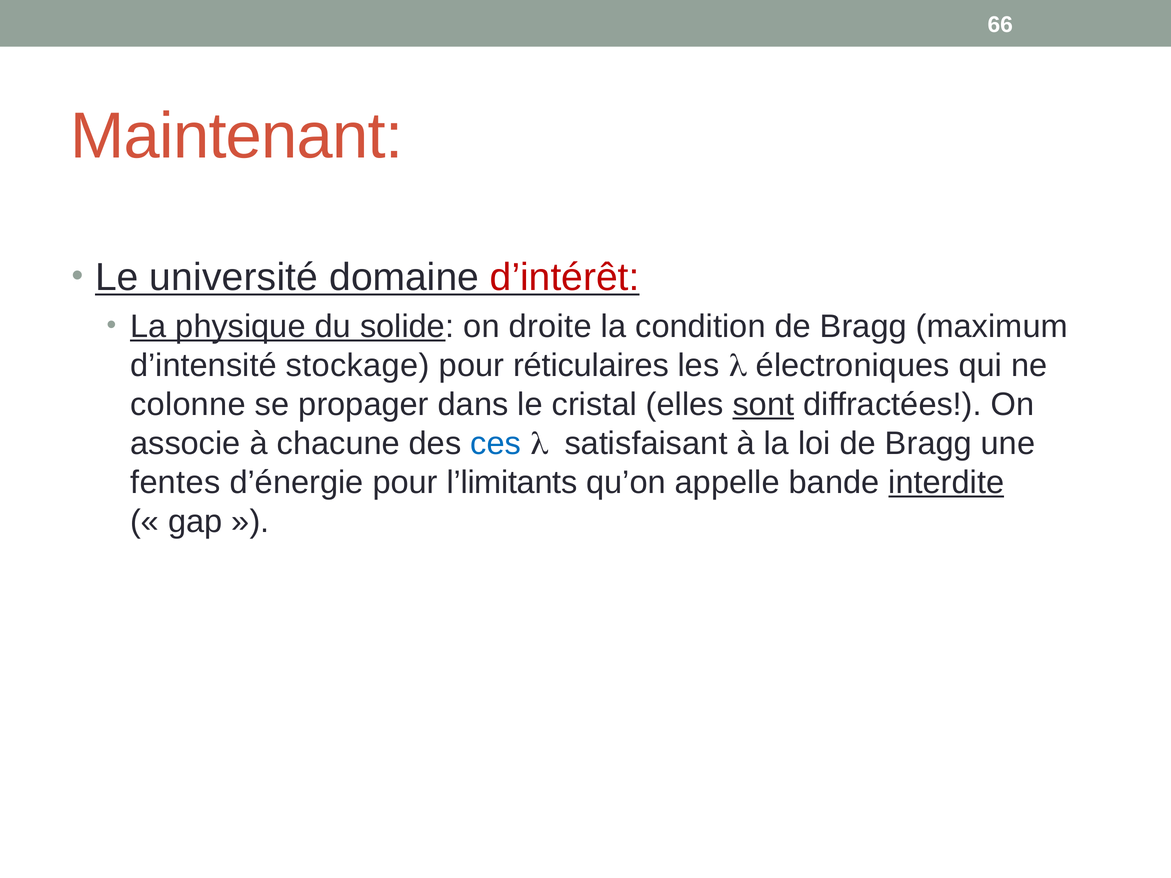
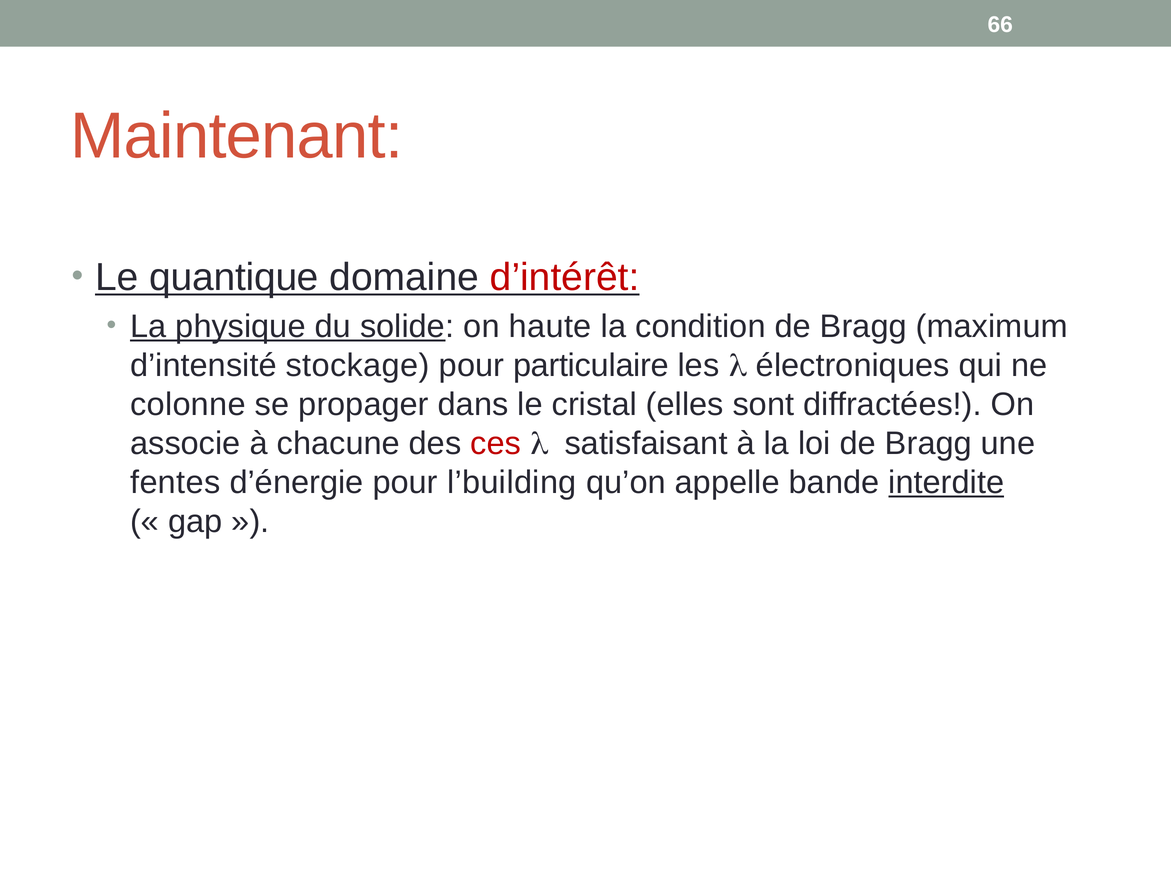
université: université -> quantique
droite: droite -> haute
réticulaires: réticulaires -> particulaire
sont underline: present -> none
ces colour: blue -> red
l’limitants: l’limitants -> l’building
